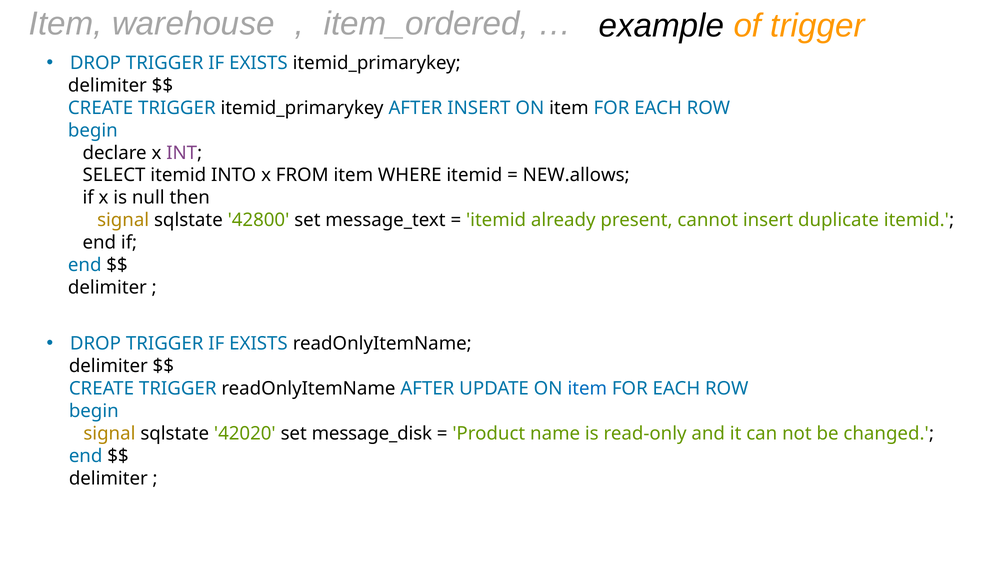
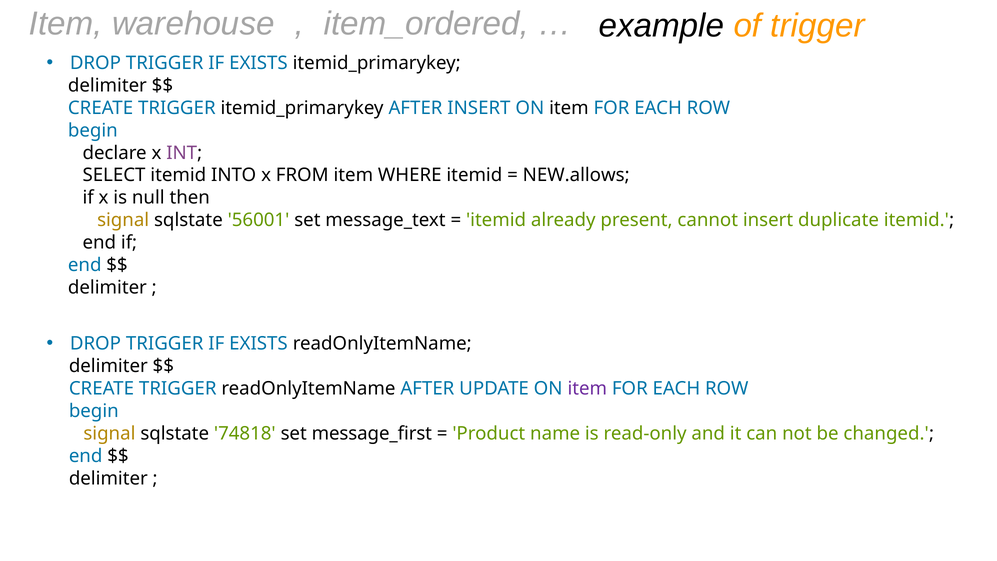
42800: 42800 -> 56001
item at (587, 389) colour: blue -> purple
42020: 42020 -> 74818
message_disk: message_disk -> message_first
